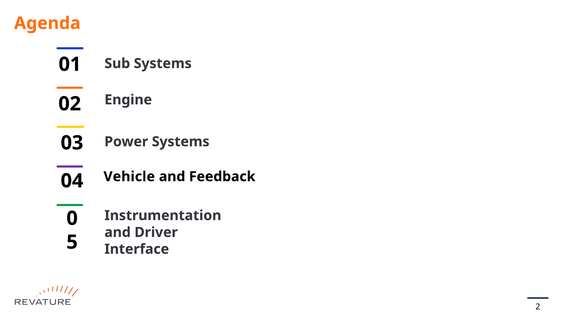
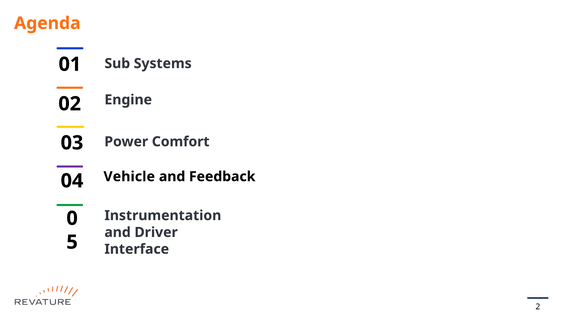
Power Systems: Systems -> Comfort
